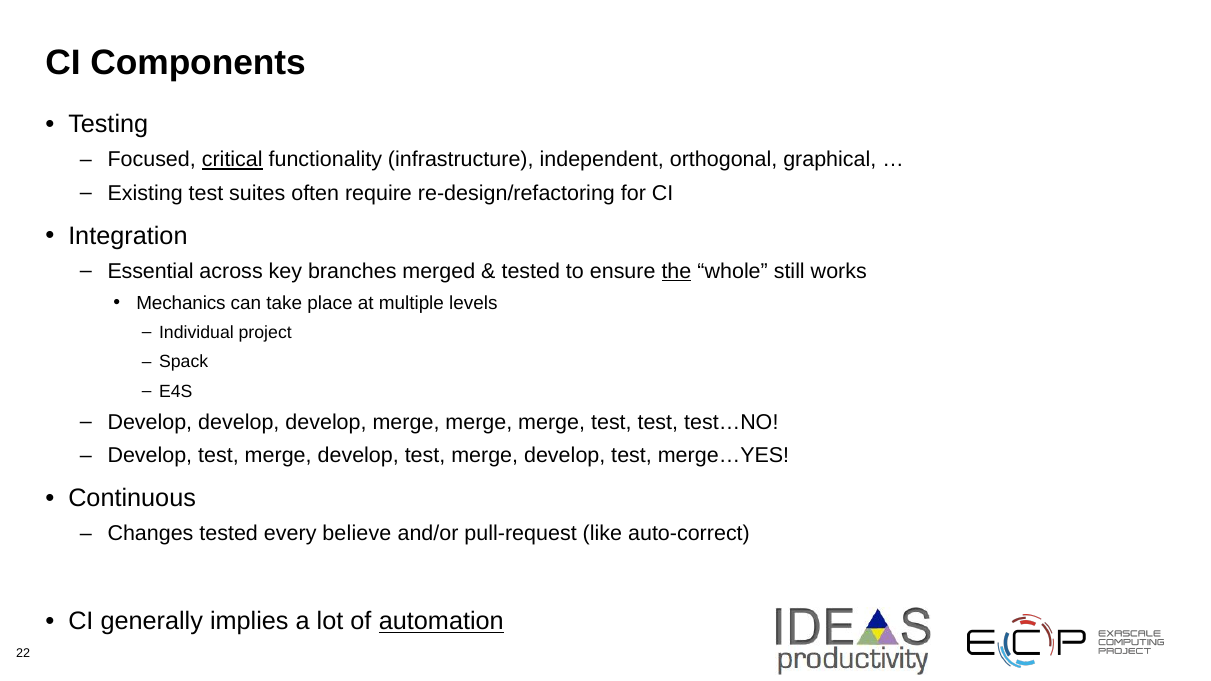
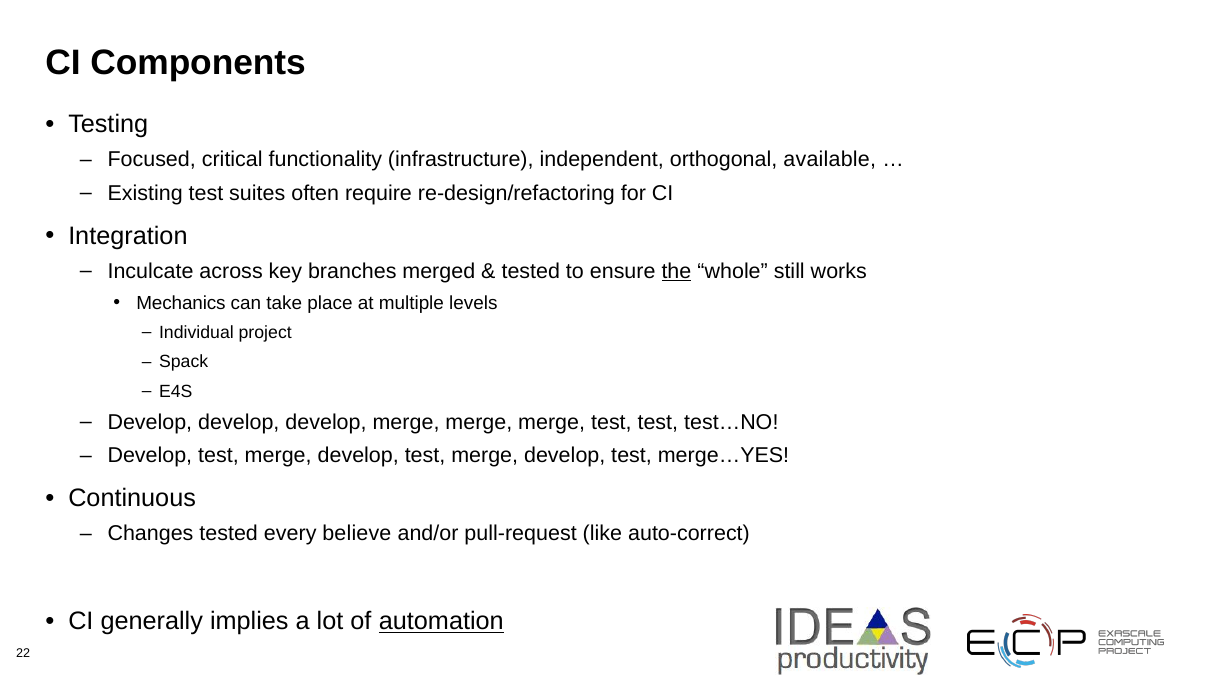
critical underline: present -> none
graphical: graphical -> available
Essential: Essential -> Inculcate
